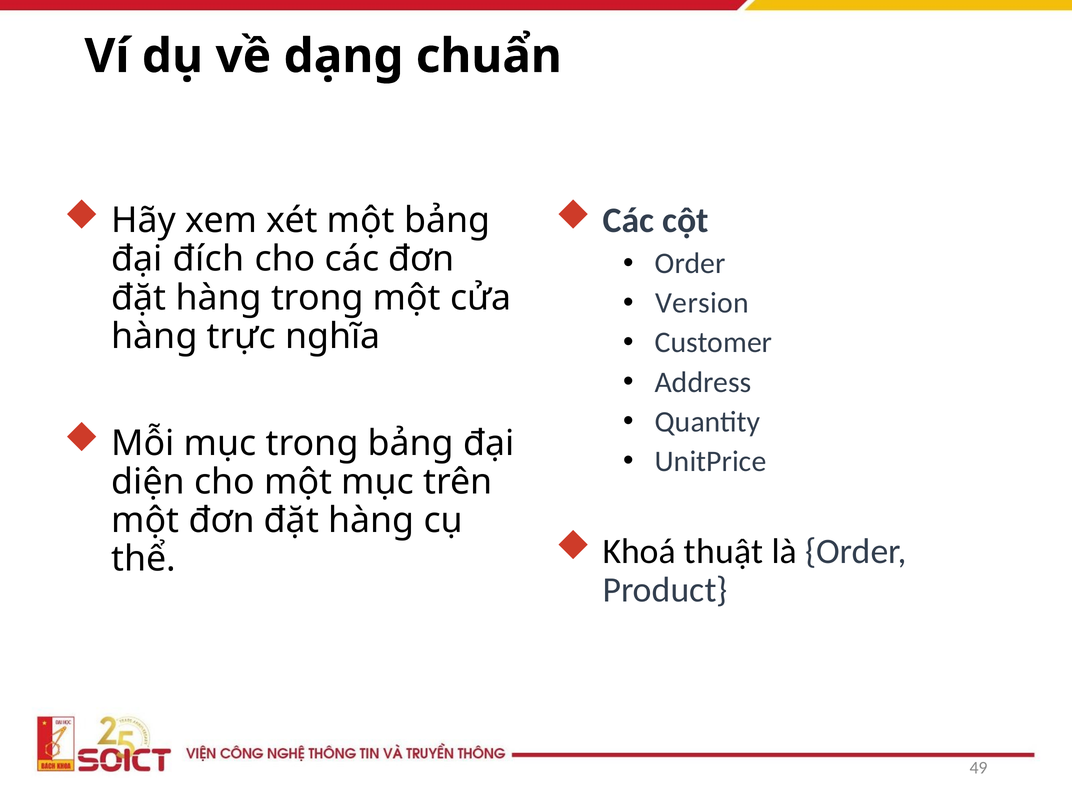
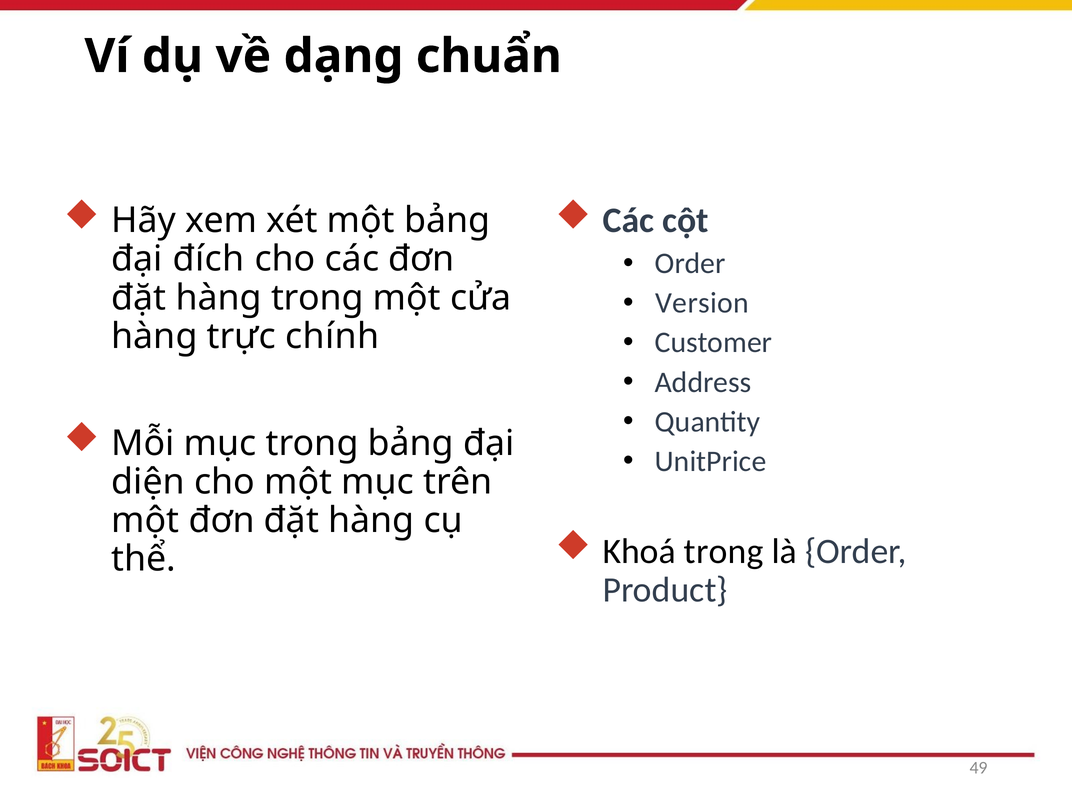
nghĩa: nghĩa -> chính
Khoá thuật: thuật -> trong
